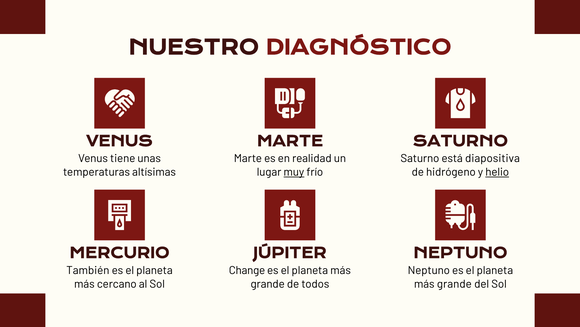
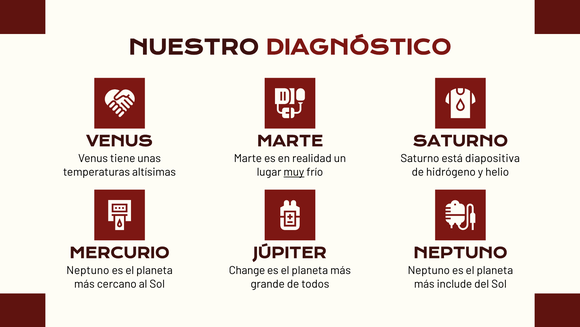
helio underline: present -> none
También at (88, 270): También -> Neptuno
grande at (454, 283): grande -> include
